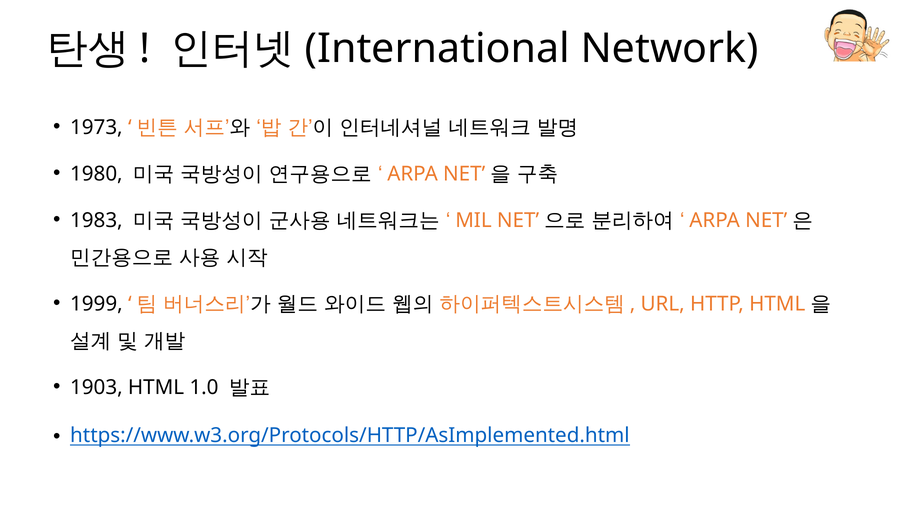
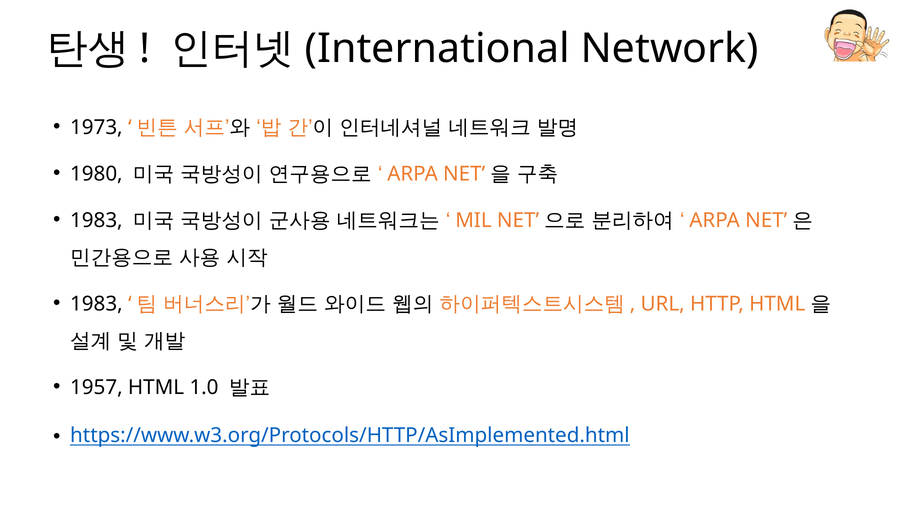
1999 at (96, 304): 1999 -> 1983
1903: 1903 -> 1957
